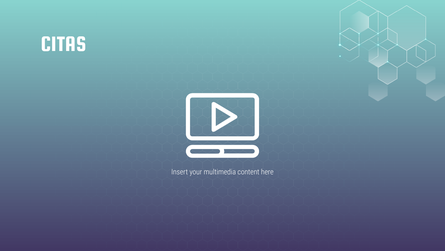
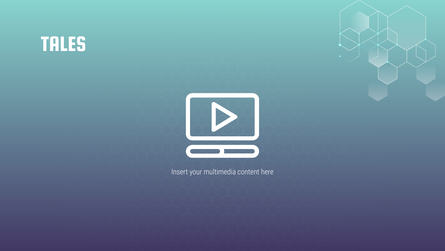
CITAS: CITAS -> TALES
